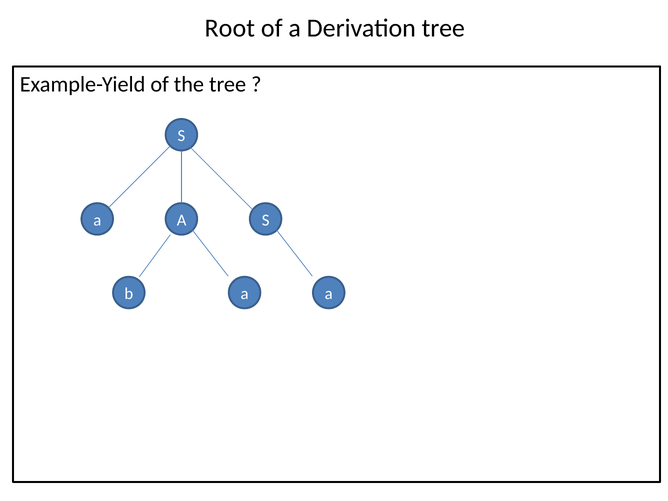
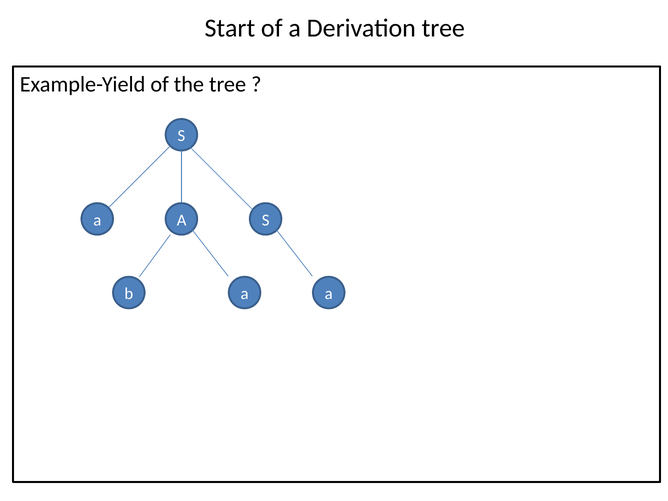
Root: Root -> Start
